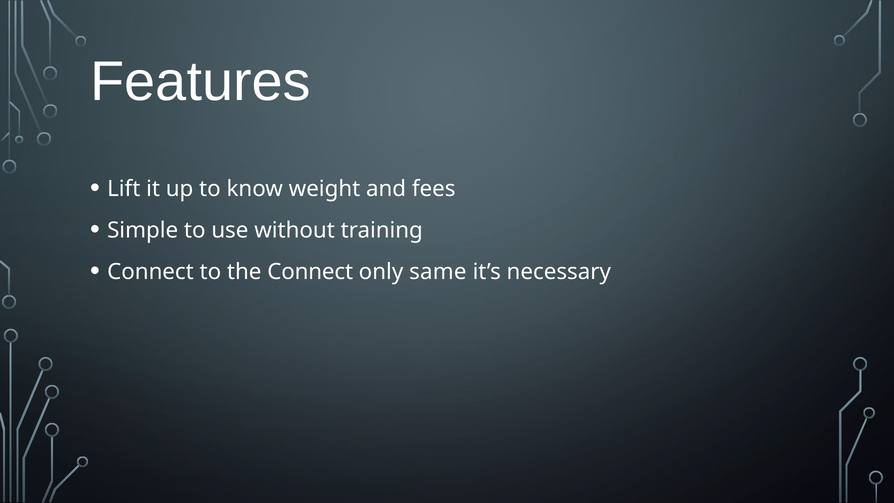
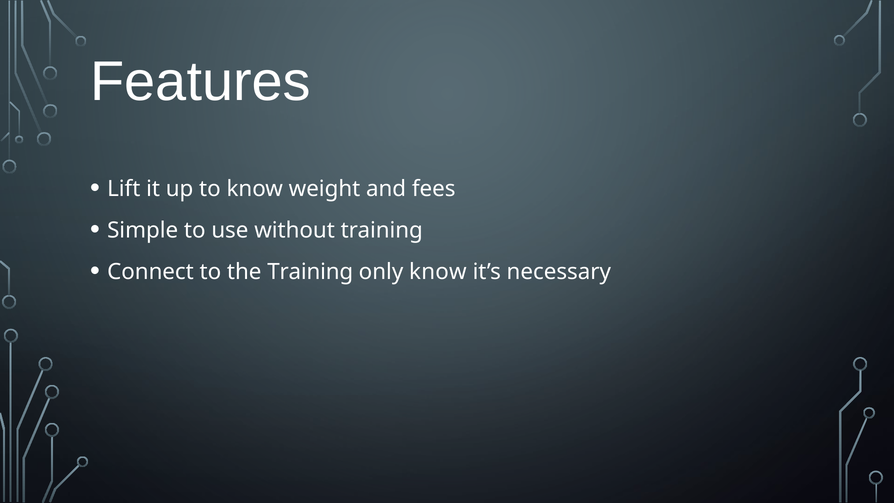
the Connect: Connect -> Training
only same: same -> know
